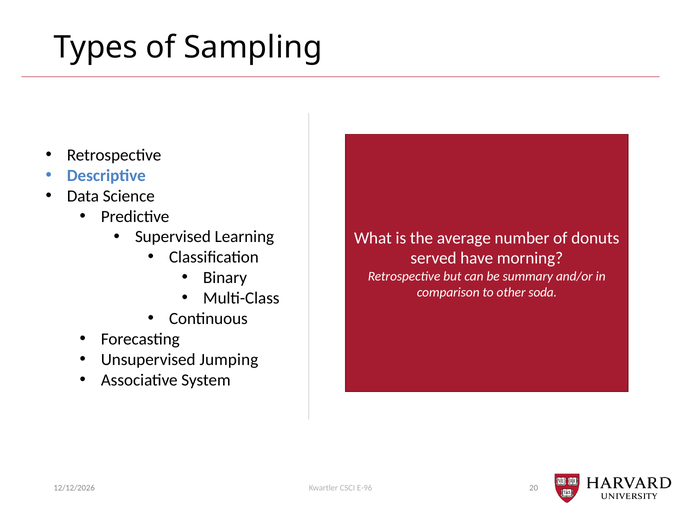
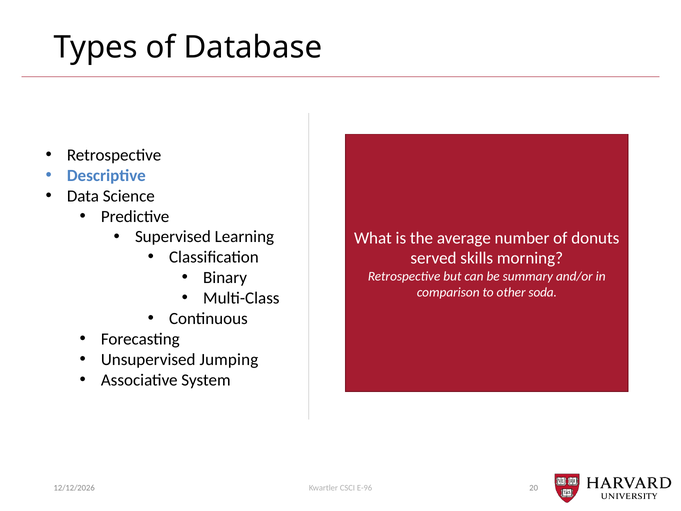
Sampling: Sampling -> Database
have: have -> skills
